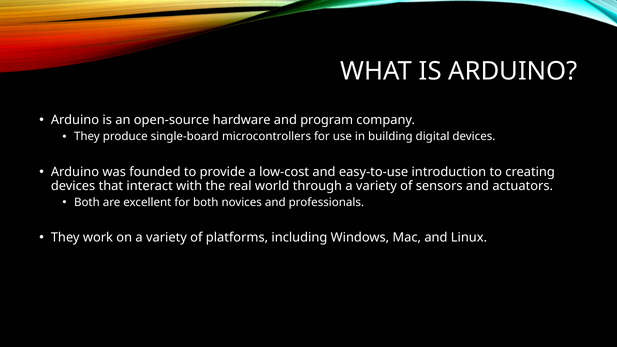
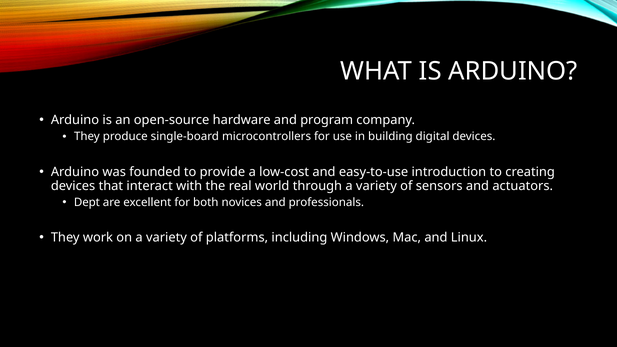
Both at (87, 202): Both -> Dept
